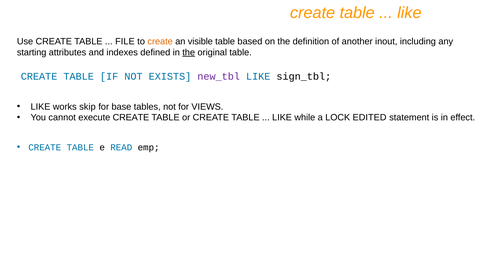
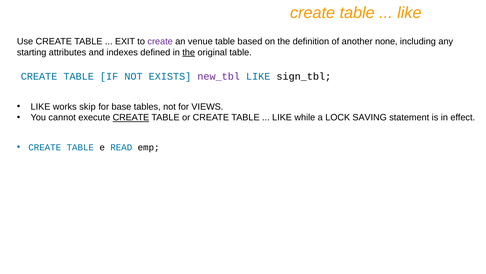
FILE: FILE -> EXIT
create at (160, 41) colour: orange -> purple
visible: visible -> venue
inout: inout -> none
CREATE at (131, 117) underline: none -> present
EDITED: EDITED -> SAVING
